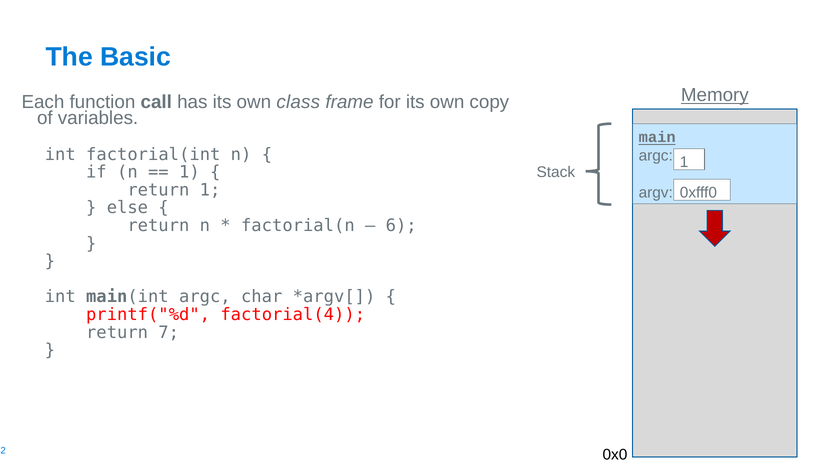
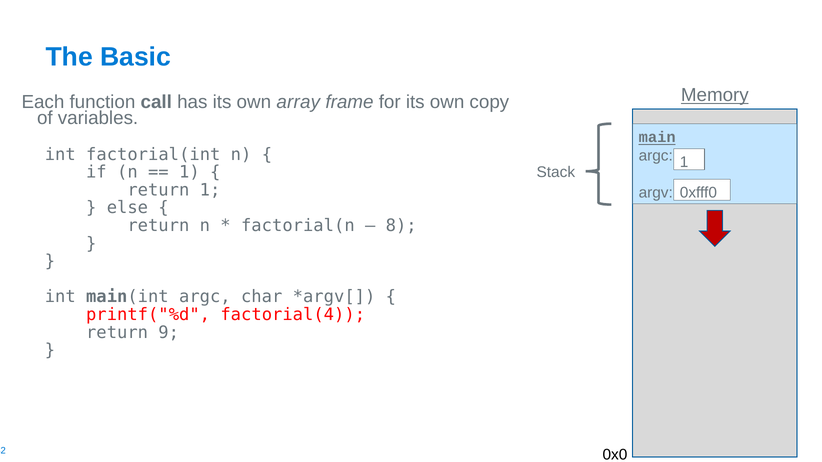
class: class -> array
6: 6 -> 8
7: 7 -> 9
